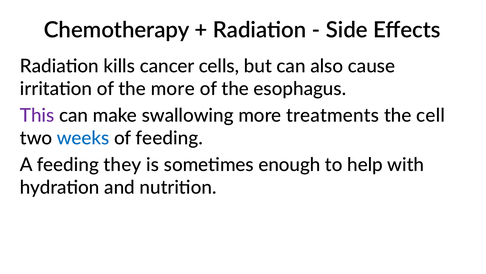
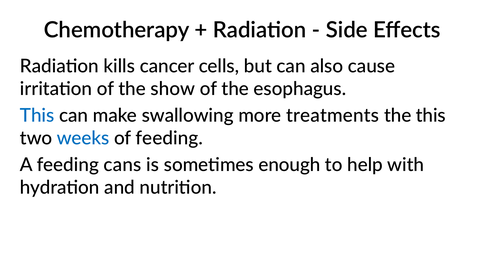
the more: more -> show
This at (37, 115) colour: purple -> blue
the cell: cell -> this
they: they -> cans
